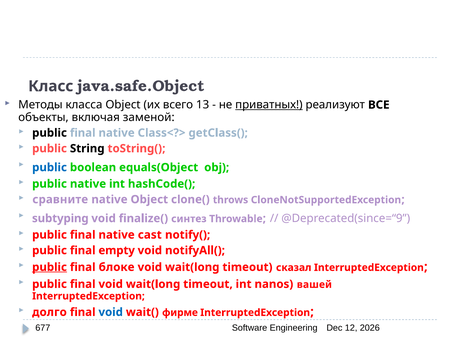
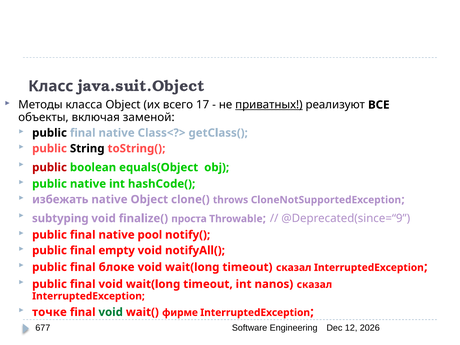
java.safe.Object: java.safe.Object -> java.suit.Object
13: 13 -> 17
public at (50, 167) colour: blue -> red
сравните: сравните -> избежать
синтез: синтез -> проста
cast: cast -> pool
public at (50, 267) underline: present -> none
nanos вашей: вашей -> сказал
долго: долго -> точке
void at (111, 312) colour: blue -> green
